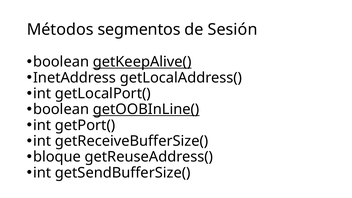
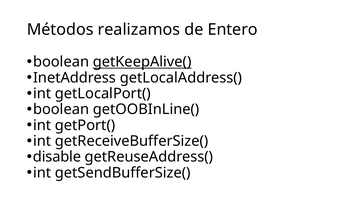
segmentos: segmentos -> realizamos
Sesión: Sesión -> Entero
getOOBInLine( underline: present -> none
bloque: bloque -> disable
